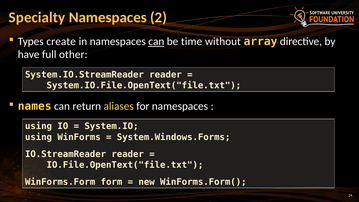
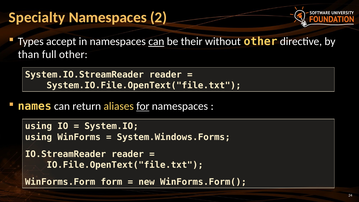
create: create -> accept
time: time -> their
without array: array -> other
have: have -> than
for underline: none -> present
